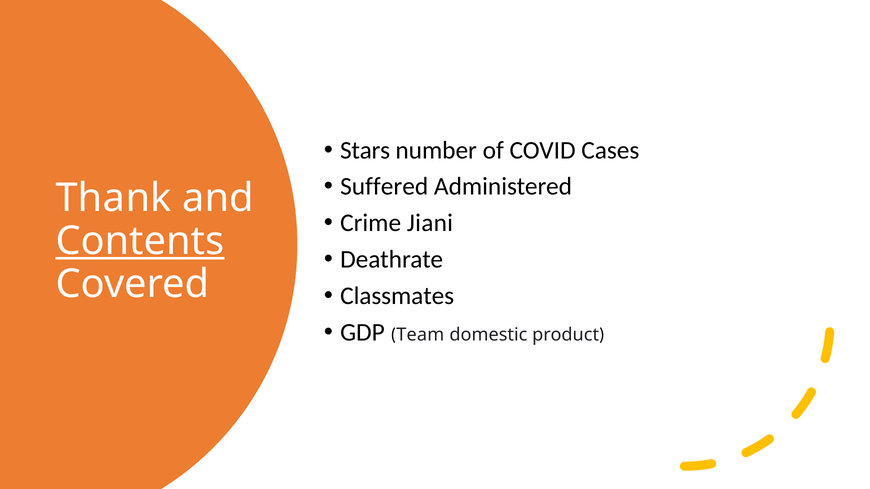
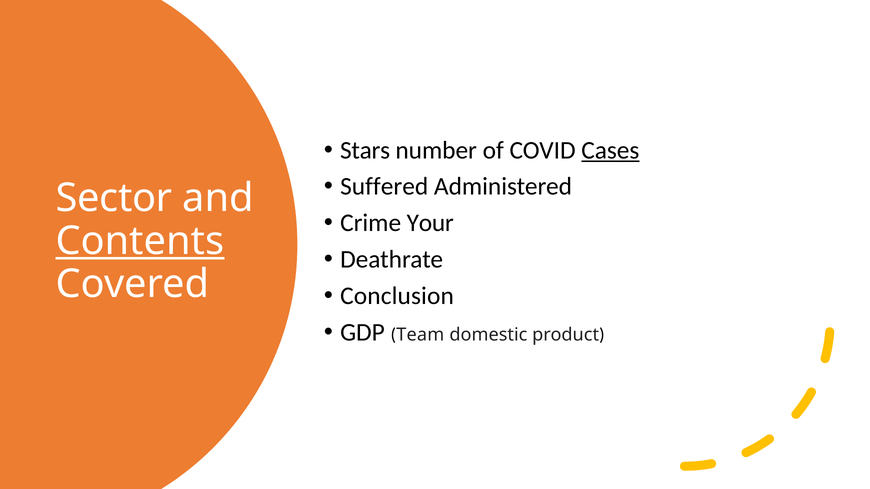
Cases underline: none -> present
Thank: Thank -> Sector
Jiani: Jiani -> Your
Classmates: Classmates -> Conclusion
